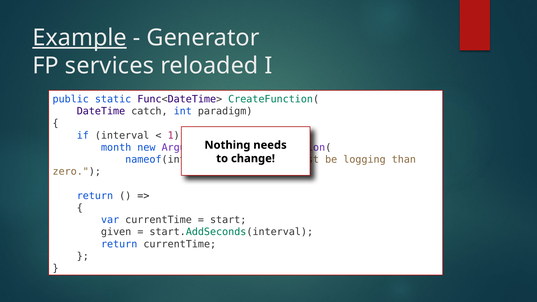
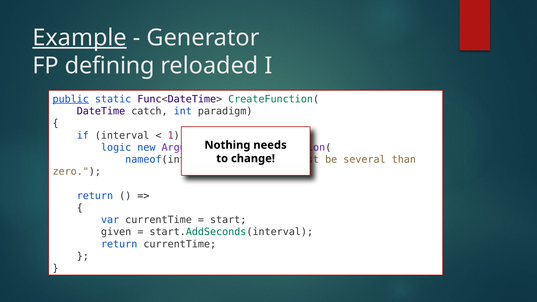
services: services -> defining
public underline: none -> present
month: month -> logic
logging: logging -> several
